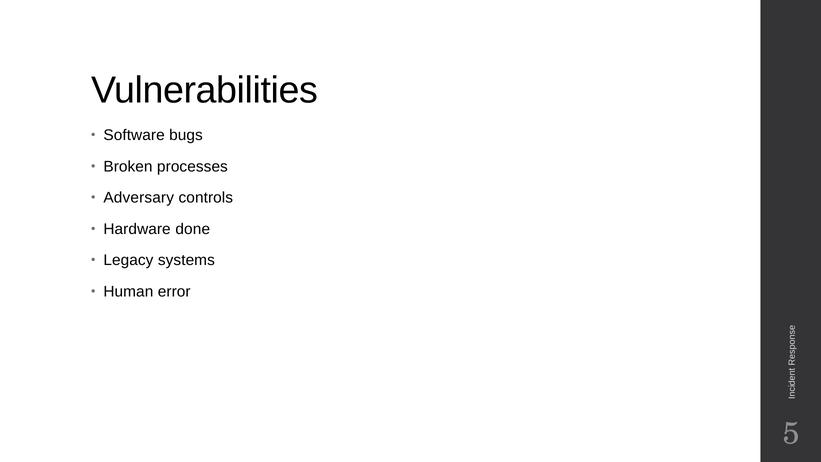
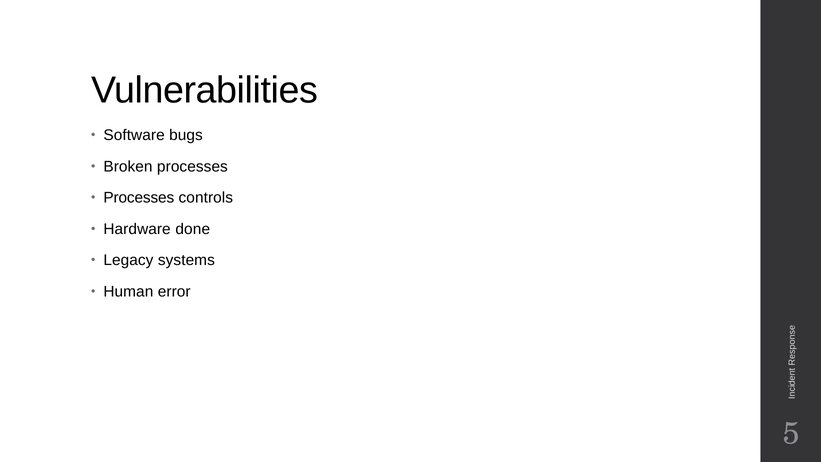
Adversary at (139, 198): Adversary -> Processes
